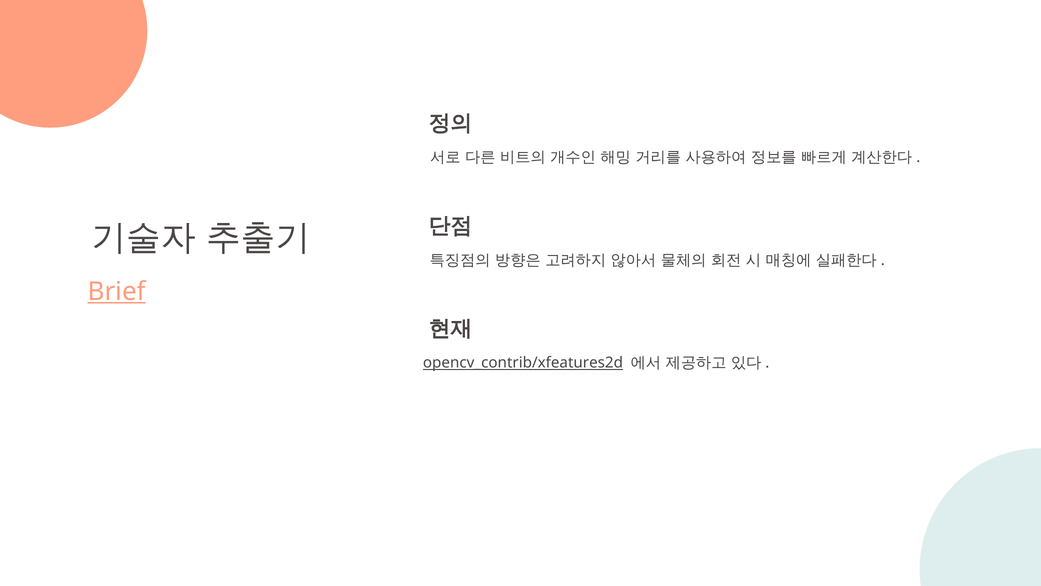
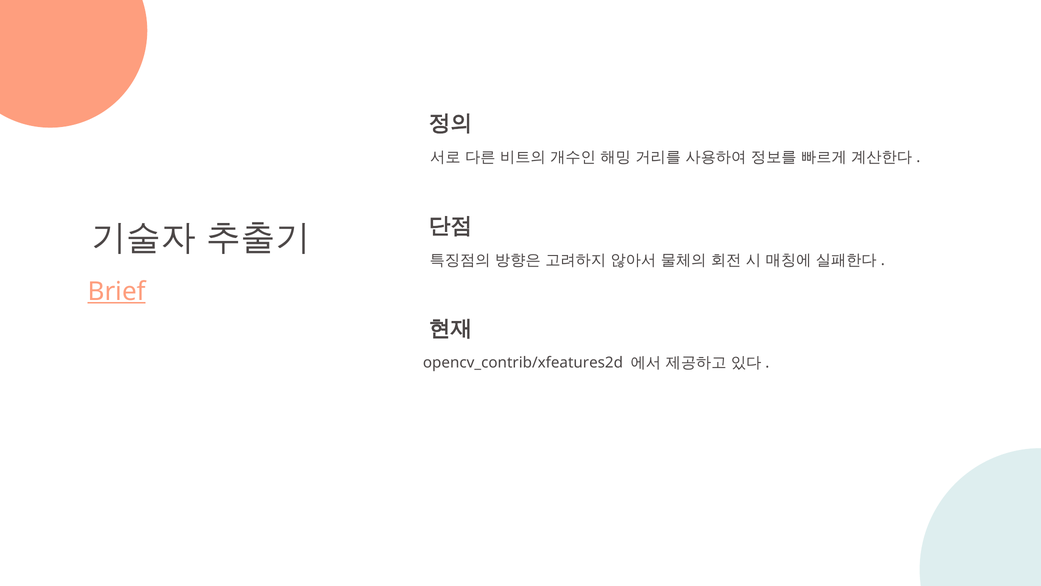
opencv_contrib/xfeatures2d underline: present -> none
